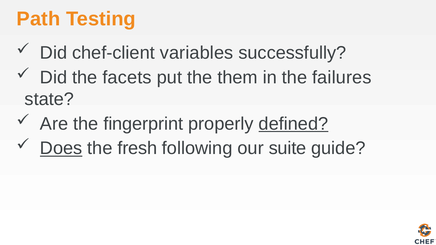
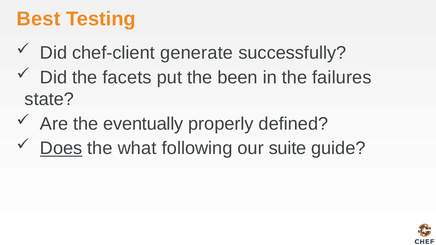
Path: Path -> Best
variables: variables -> generate
them: them -> been
fingerprint: fingerprint -> eventually
defined underline: present -> none
fresh: fresh -> what
